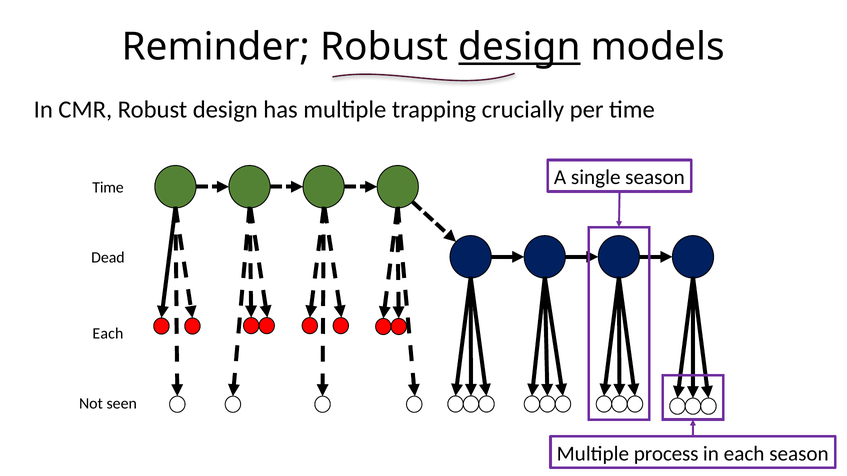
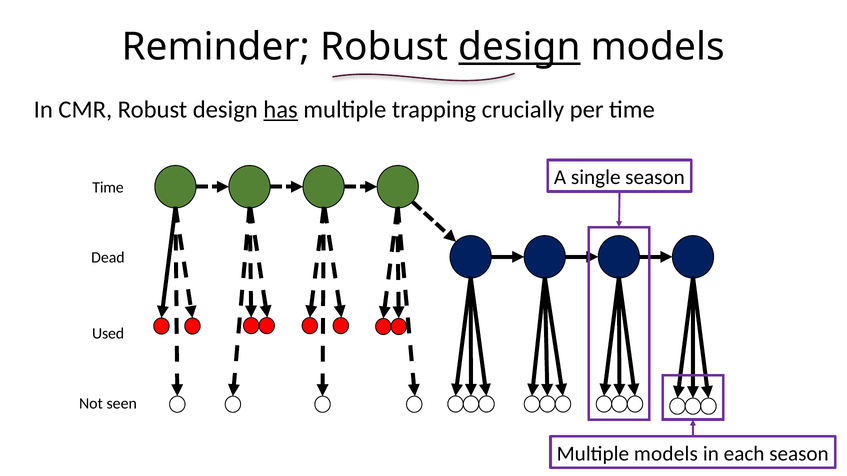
has underline: none -> present
Each at (108, 334): Each -> Used
Multiple process: process -> models
